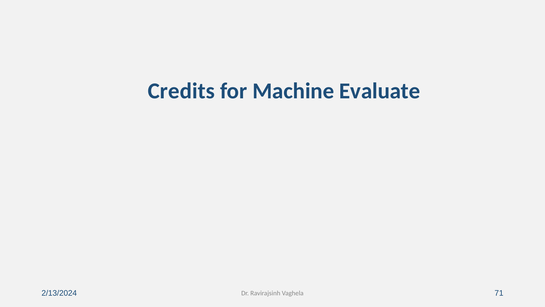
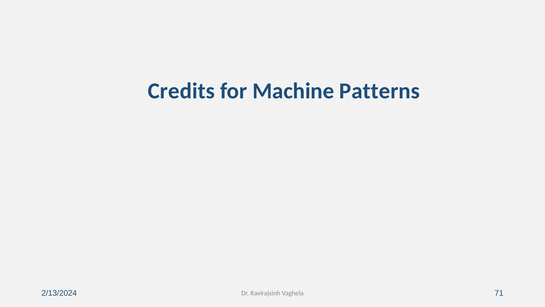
Evaluate: Evaluate -> Patterns
